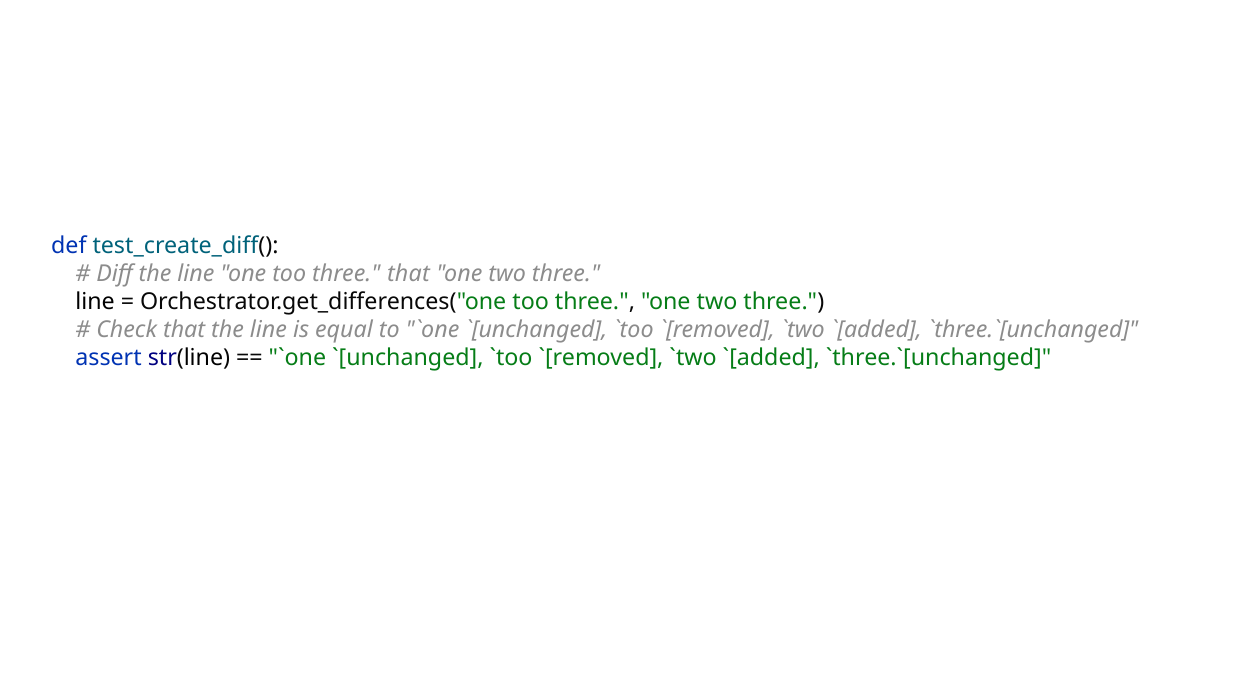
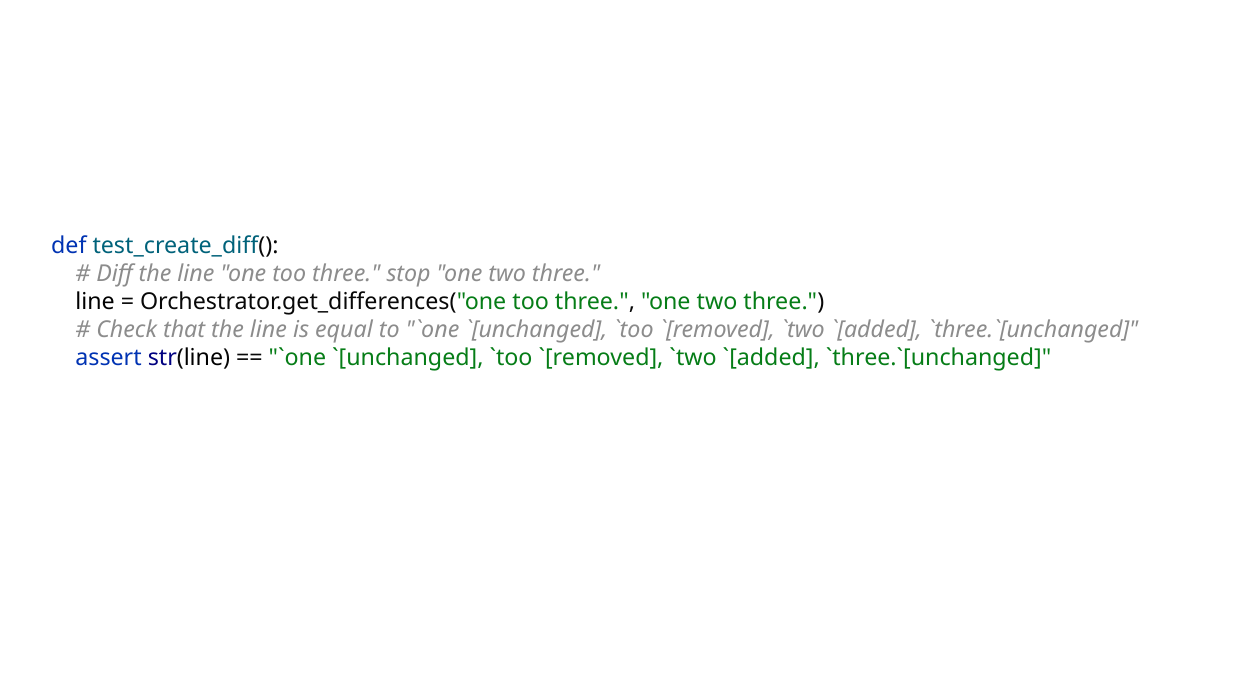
three that: that -> stop
